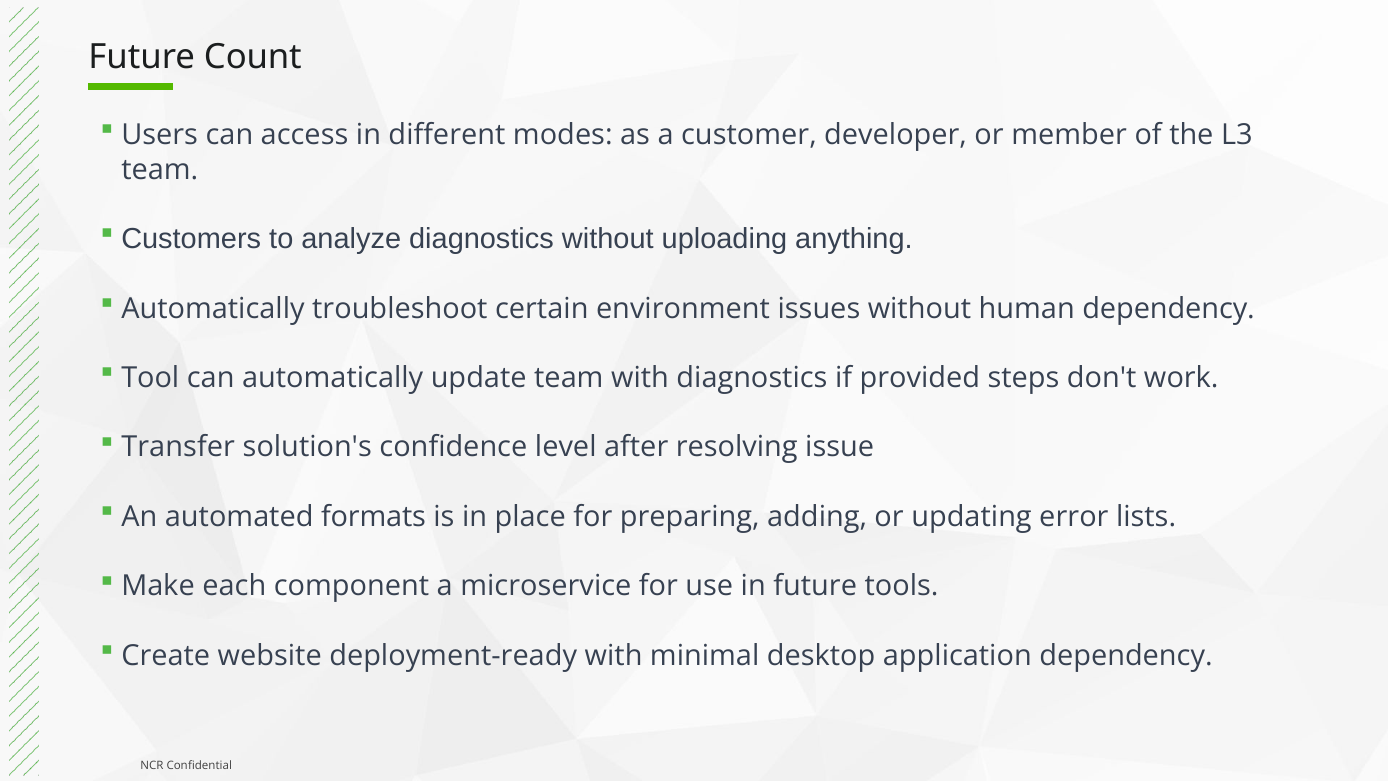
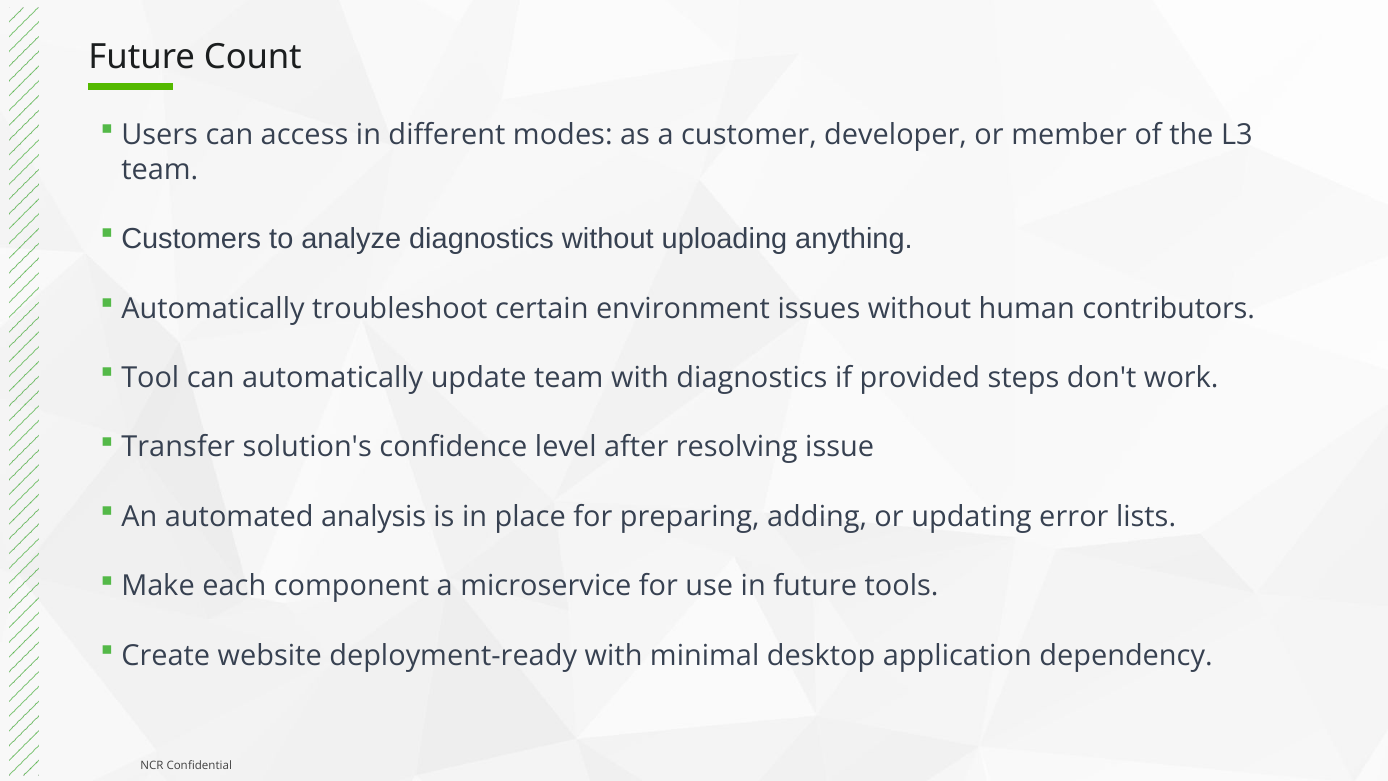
human dependency: dependency -> contributors
formats: formats -> analysis
